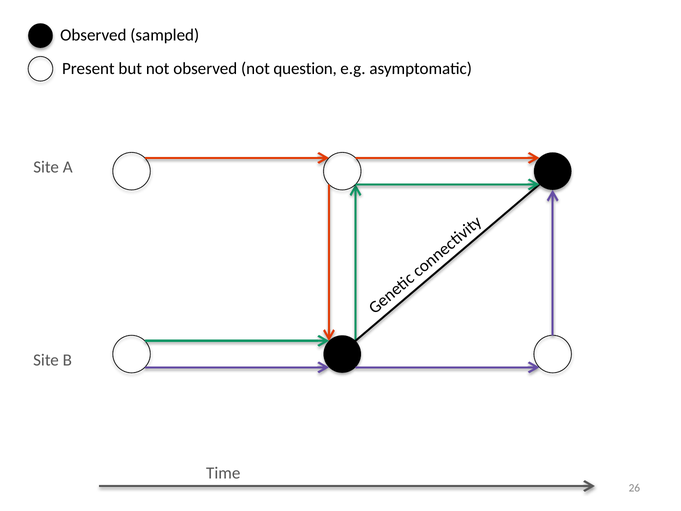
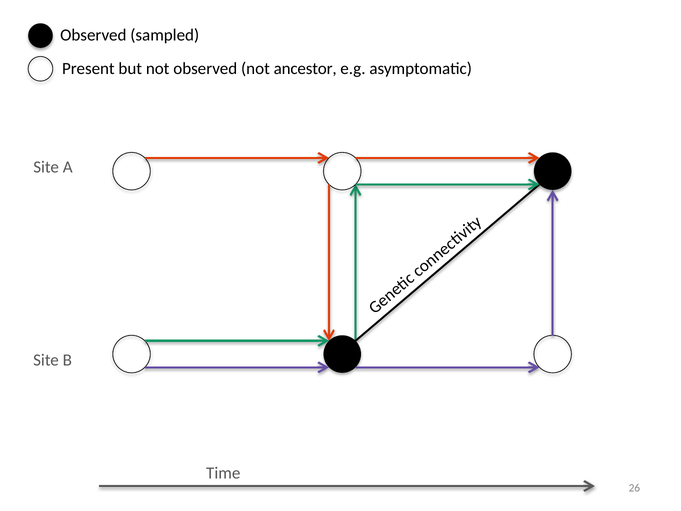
question: question -> ancestor
